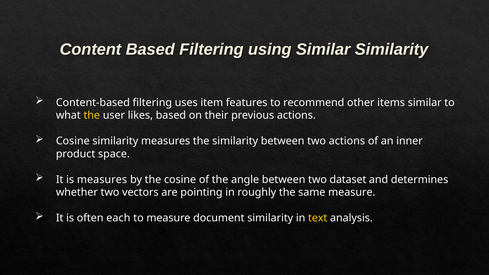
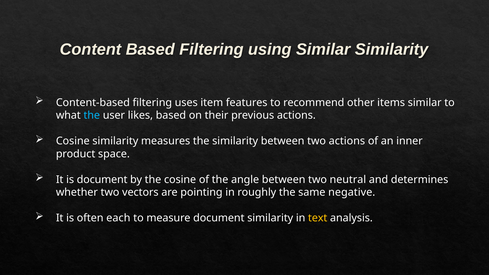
the at (92, 115) colour: yellow -> light blue
is measures: measures -> document
dataset: dataset -> neutral
same measure: measure -> negative
